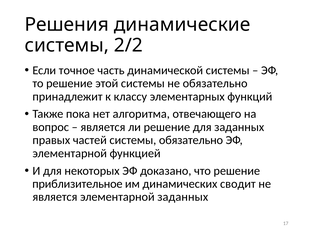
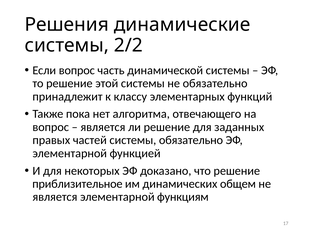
Если точное: точное -> вопрос
сводит: сводит -> общем
элементарной заданных: заданных -> функциям
